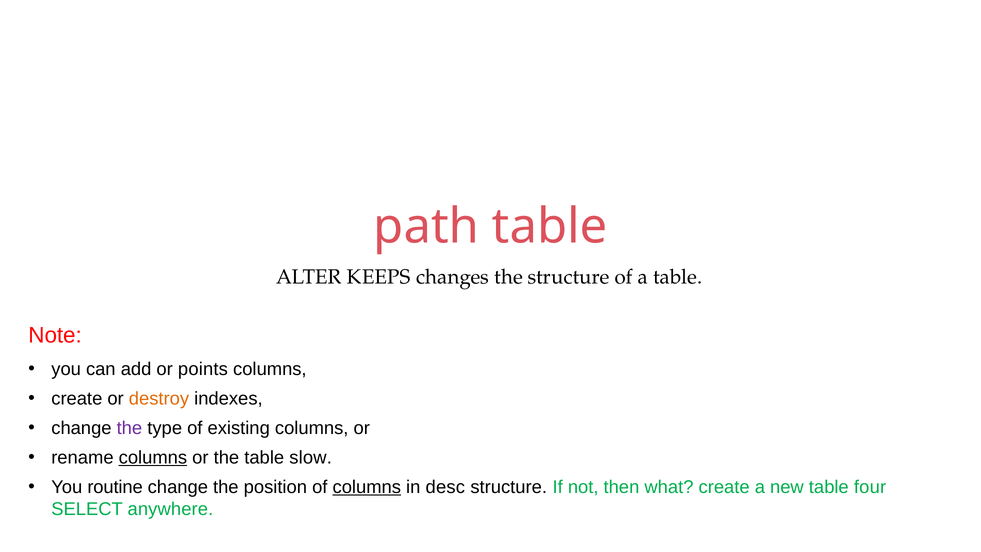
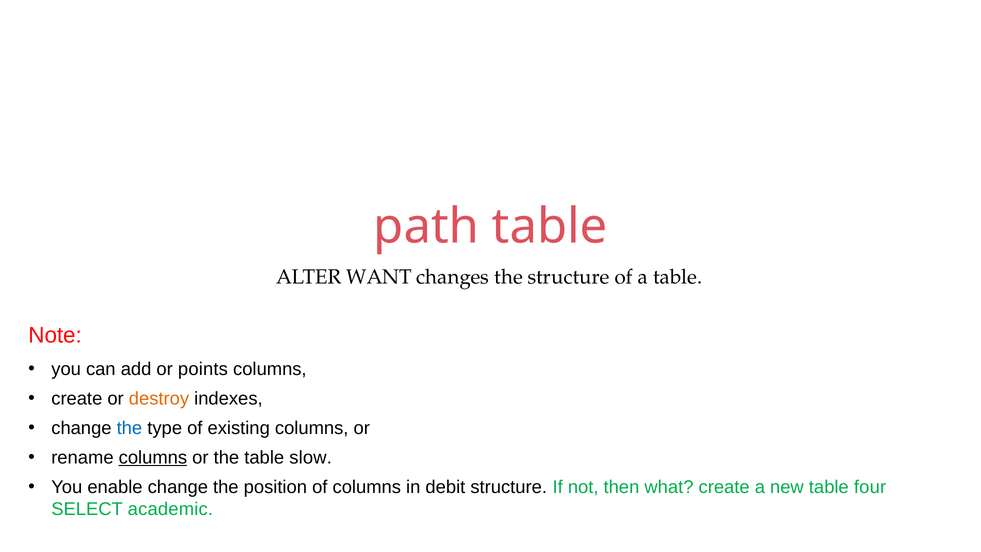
KEEPS: KEEPS -> WANT
the at (129, 428) colour: purple -> blue
routine: routine -> enable
columns at (367, 487) underline: present -> none
desc: desc -> debit
anywhere: anywhere -> academic
